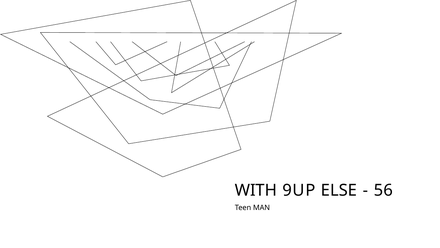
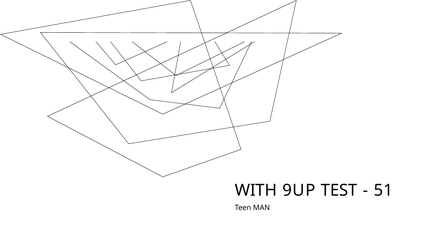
ELSE: ELSE -> TEST
56: 56 -> 51
